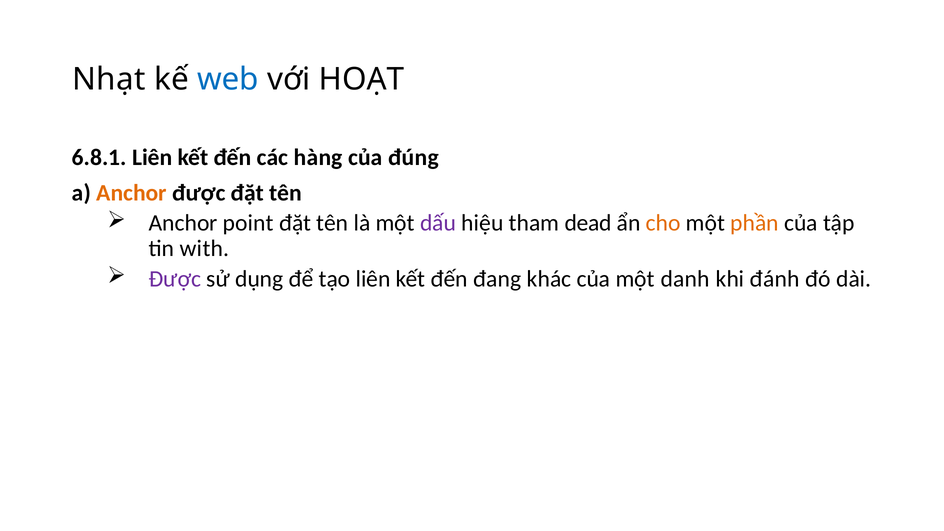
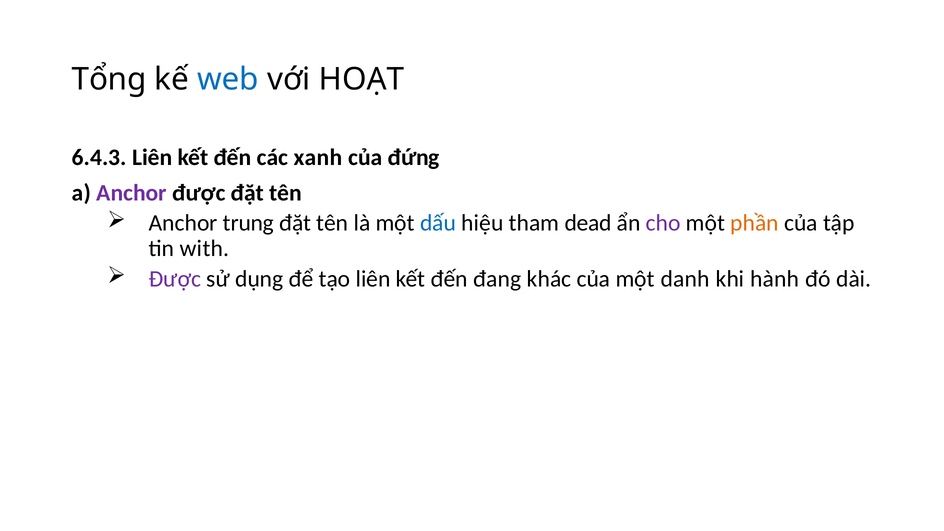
Nhạt: Nhạt -> Tổng
6.8.1: 6.8.1 -> 6.4.3
hàng: hàng -> xanh
đúng: đúng -> đứng
Anchor at (132, 193) colour: orange -> purple
point: point -> trung
dấu colour: purple -> blue
cho colour: orange -> purple
đánh: đánh -> hành
